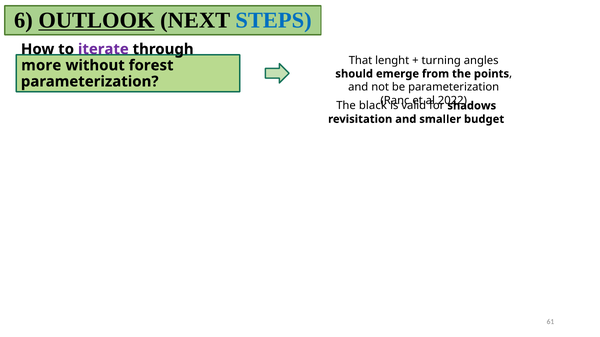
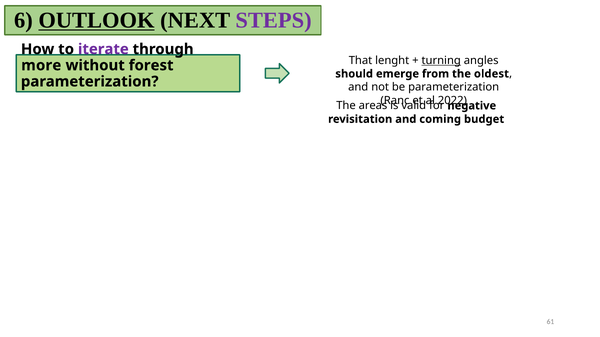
STEPS colour: blue -> purple
turning underline: none -> present
points: points -> oldest
black: black -> areas
shadows: shadows -> negative
smaller: smaller -> coming
